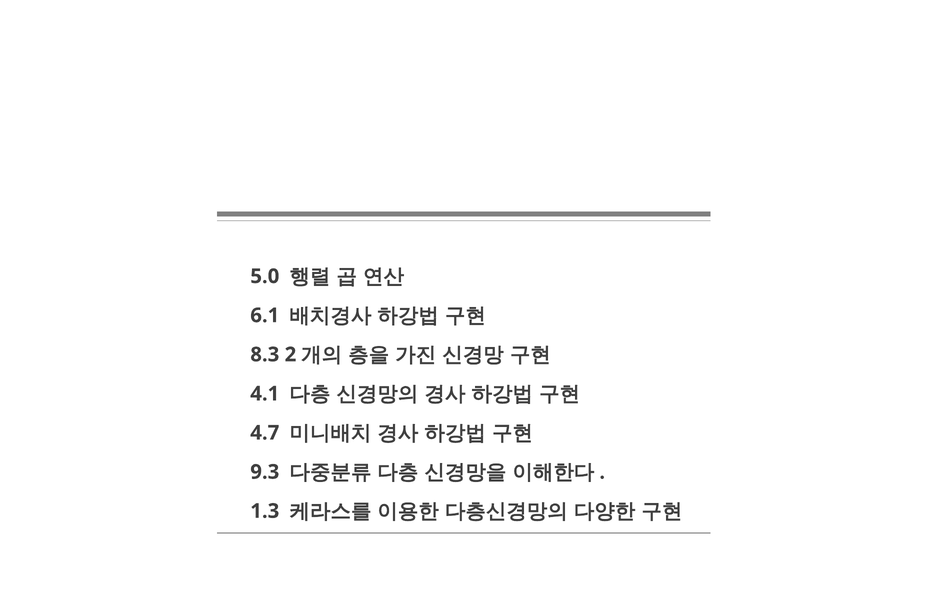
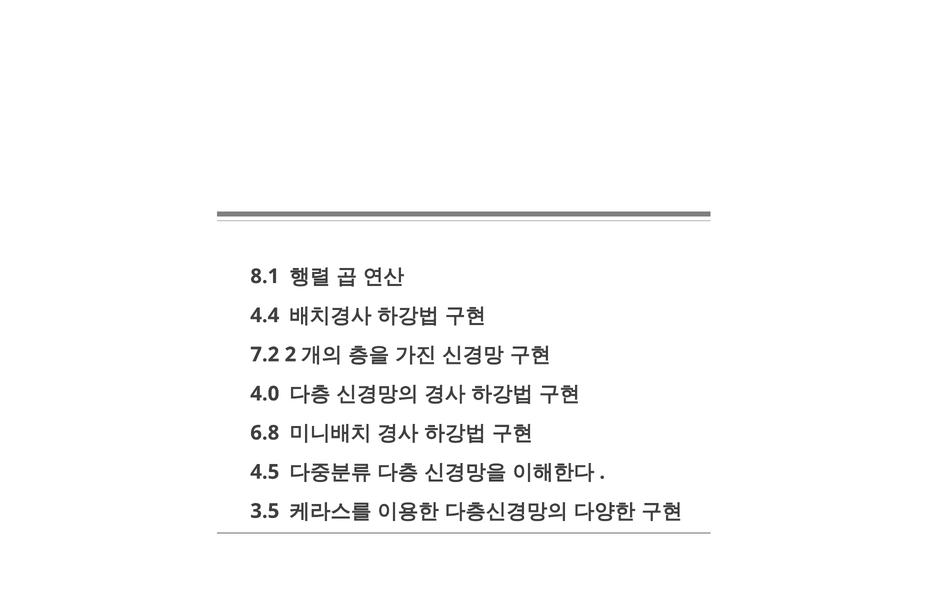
5.0: 5.0 -> 8.1
6.1: 6.1 -> 4.4
8.3: 8.3 -> 7.2
4.1: 4.1 -> 4.0
4.7: 4.7 -> 6.8
9.3: 9.3 -> 4.5
1.3: 1.3 -> 3.5
